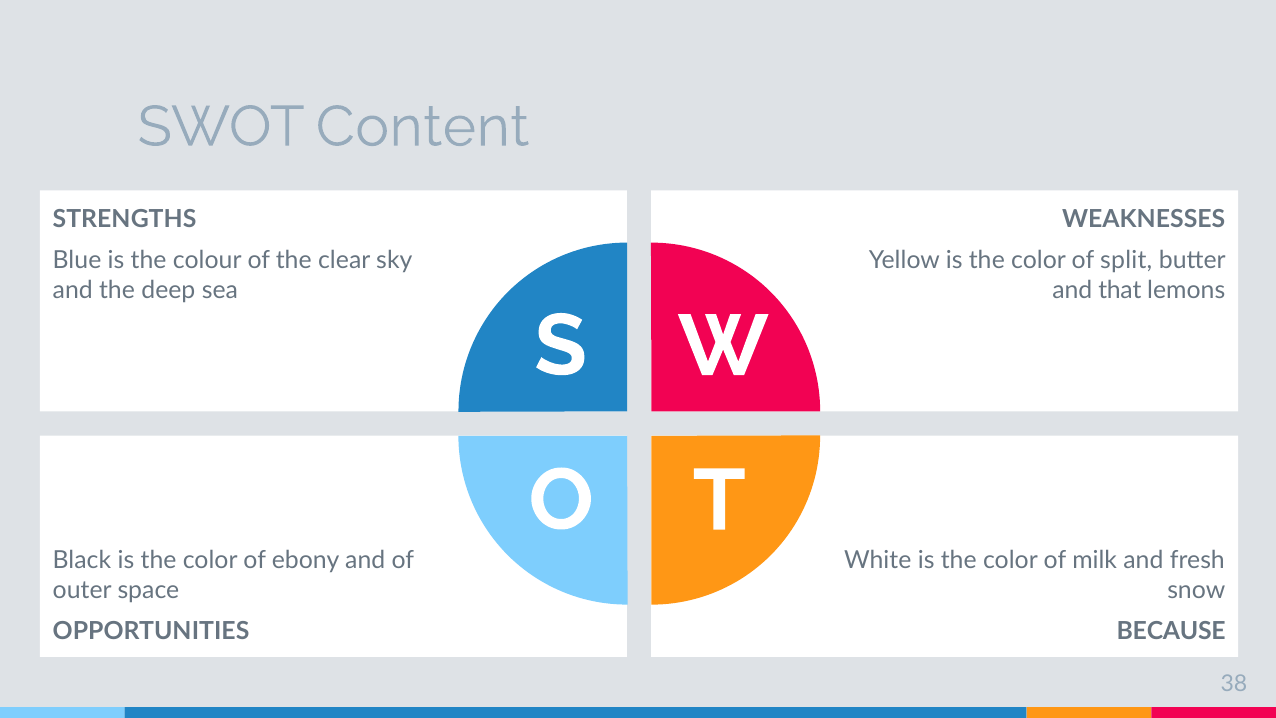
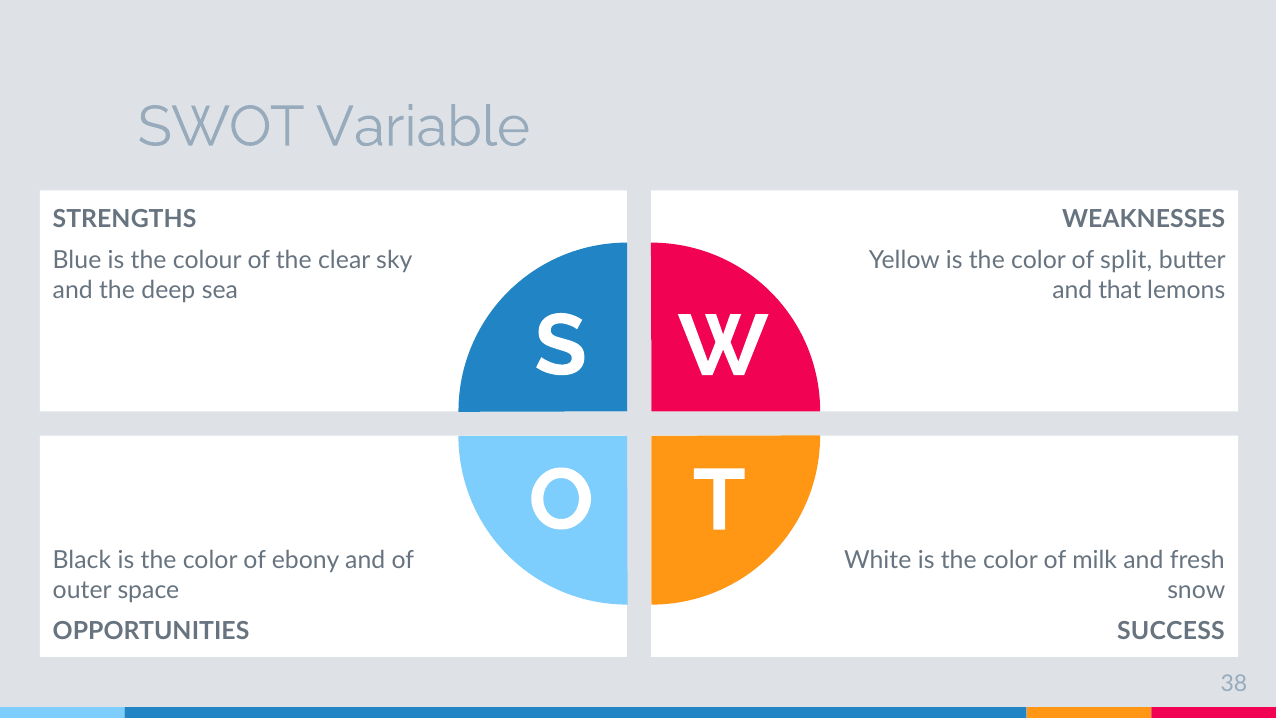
Content: Content -> Variable
BECAUSE: BECAUSE -> SUCCESS
